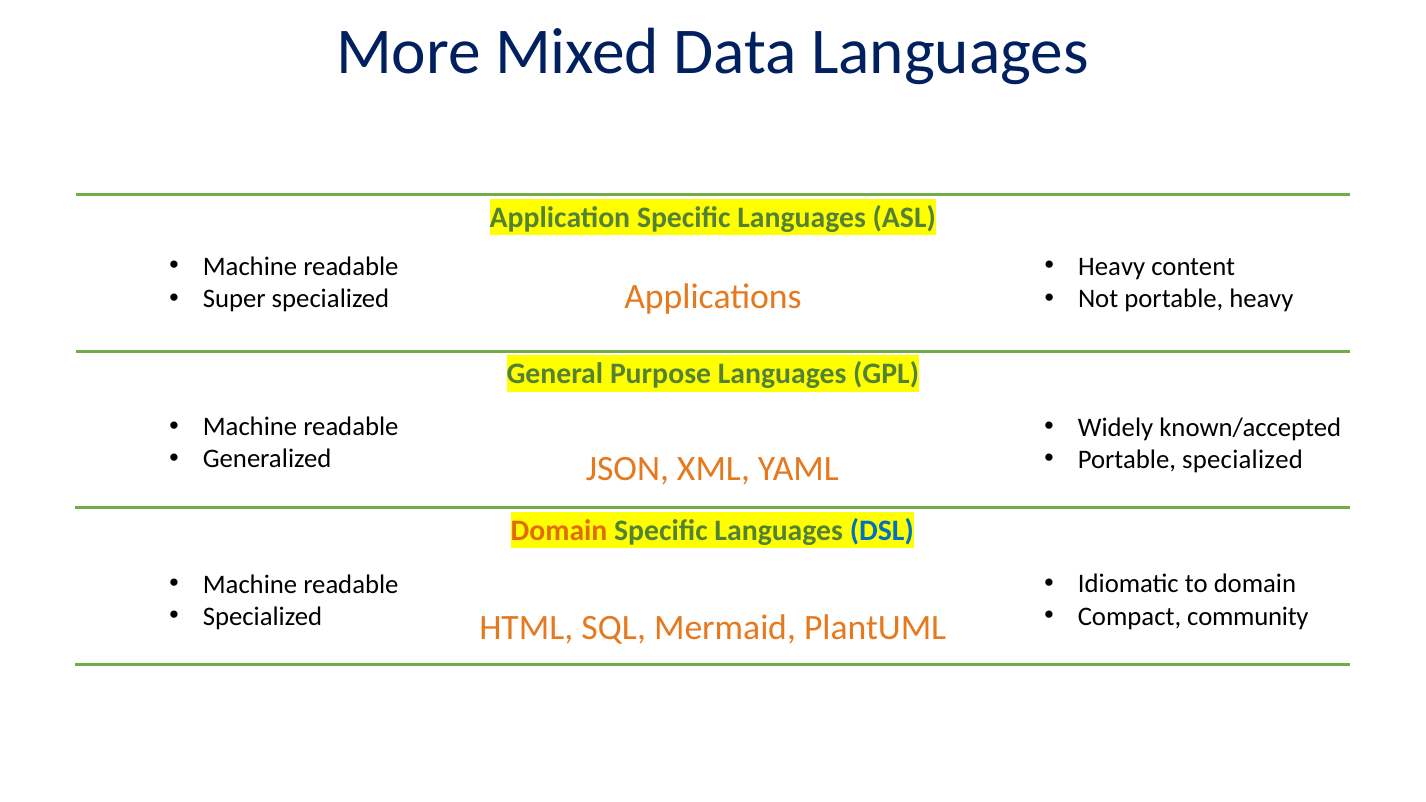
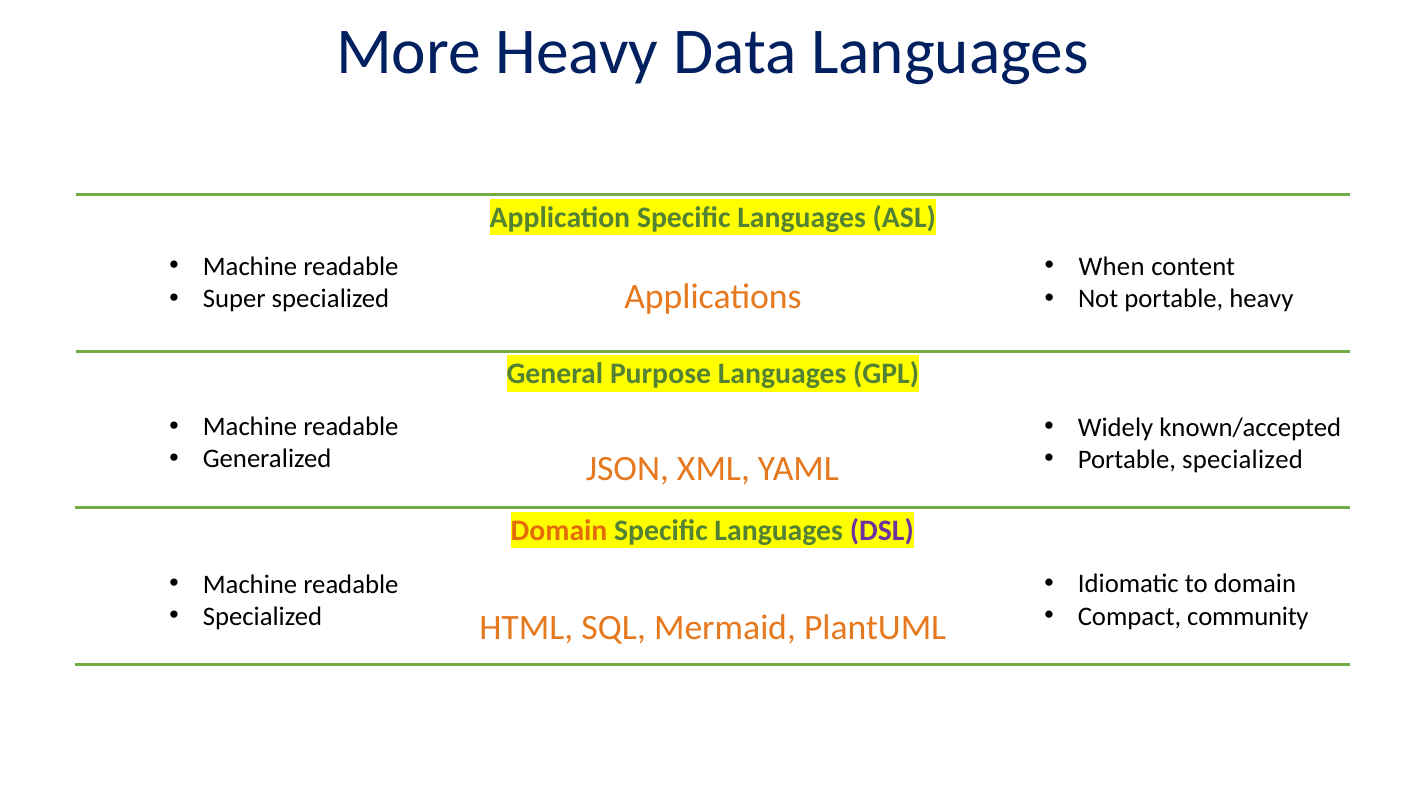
More Mixed: Mixed -> Heavy
Heavy at (1112, 267): Heavy -> When
DSL colour: blue -> purple
